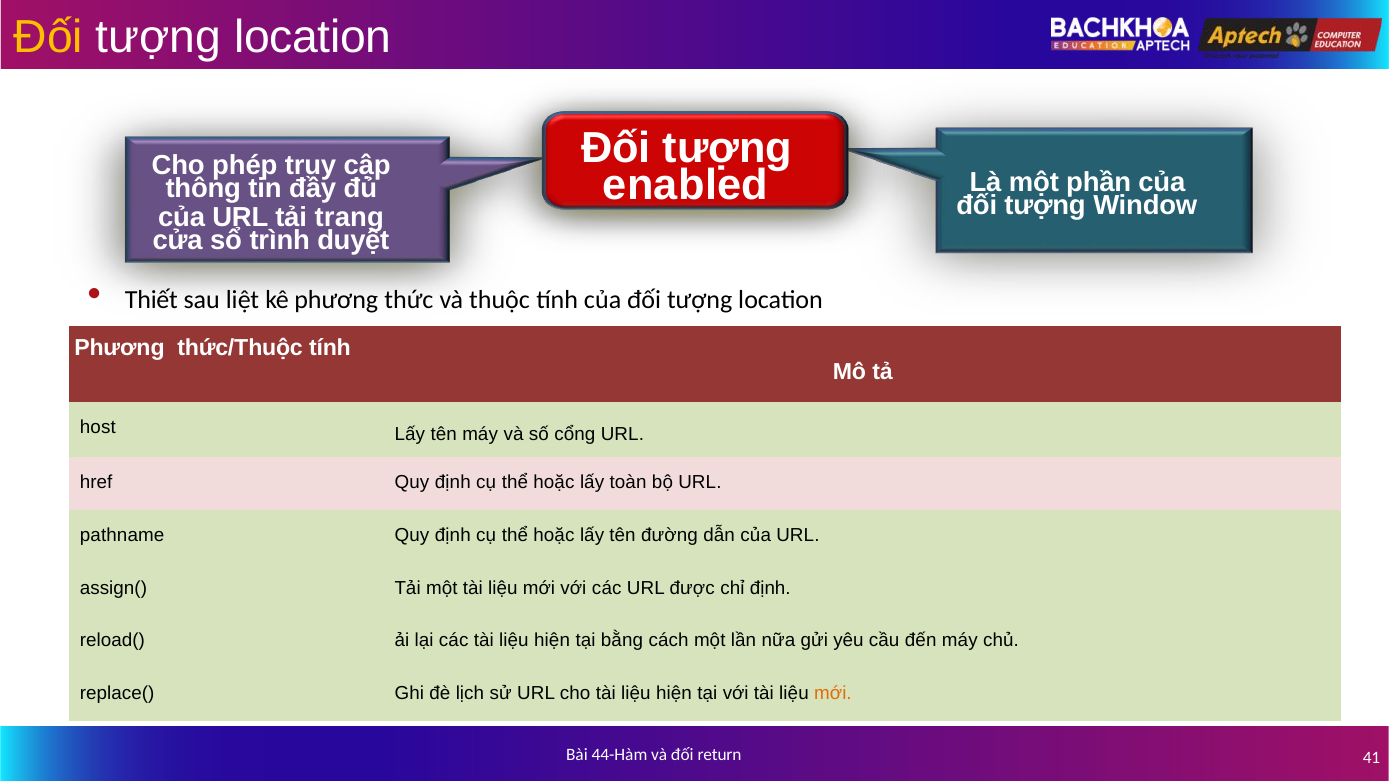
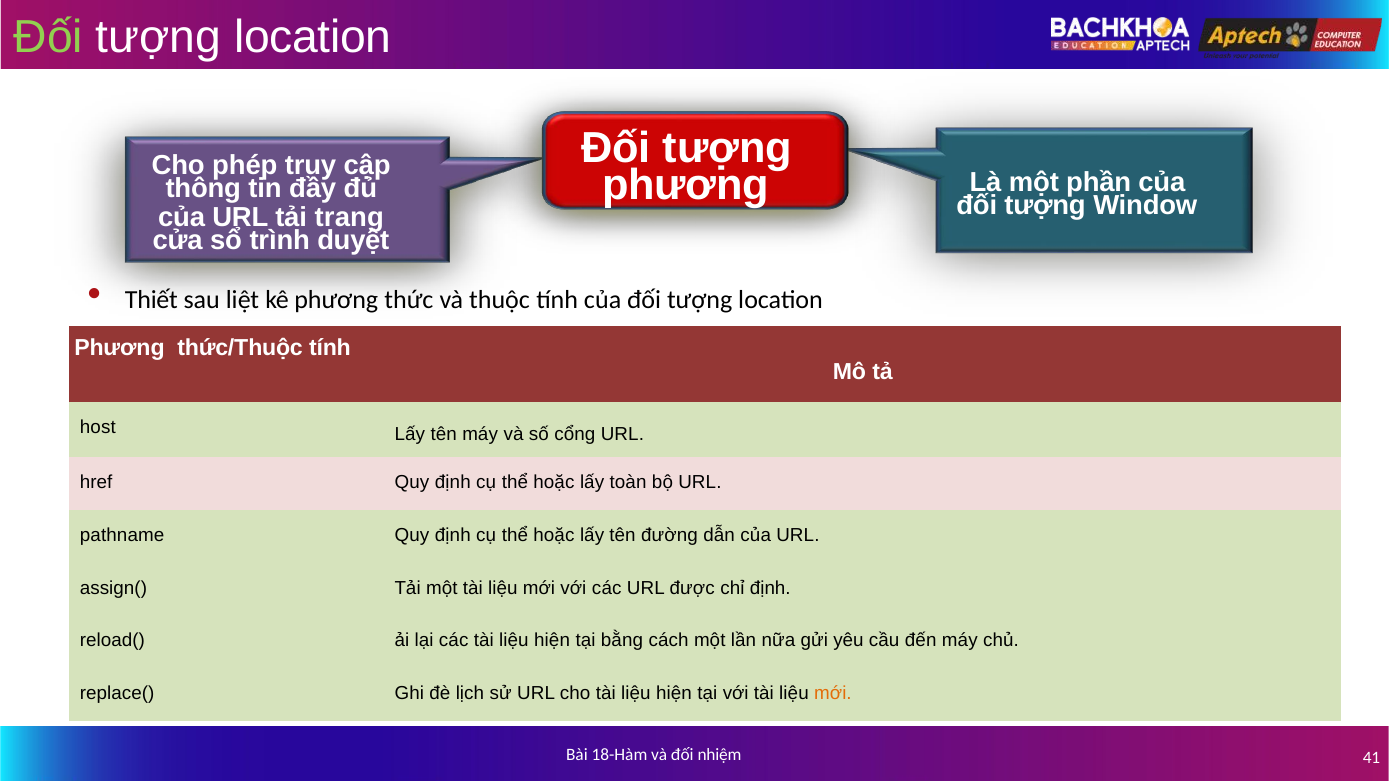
Đối at (48, 37) colour: yellow -> light green
enabled at (686, 185): enabled -> phương
44-Hàm: 44-Hàm -> 18-Hàm
return: return -> nhiệm
